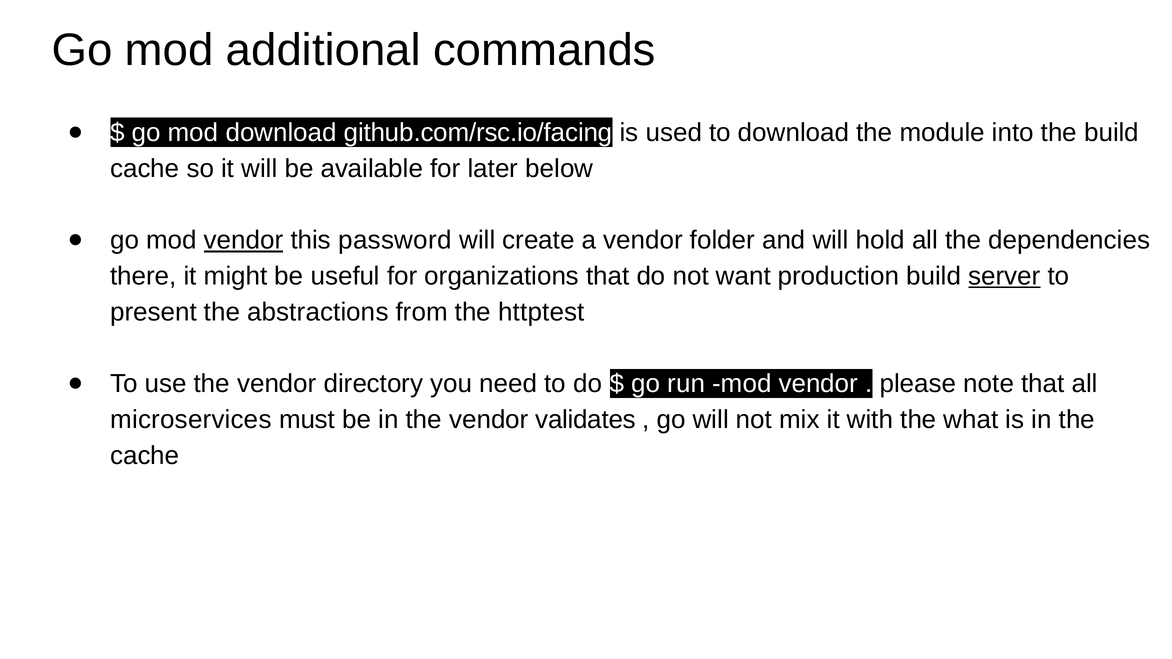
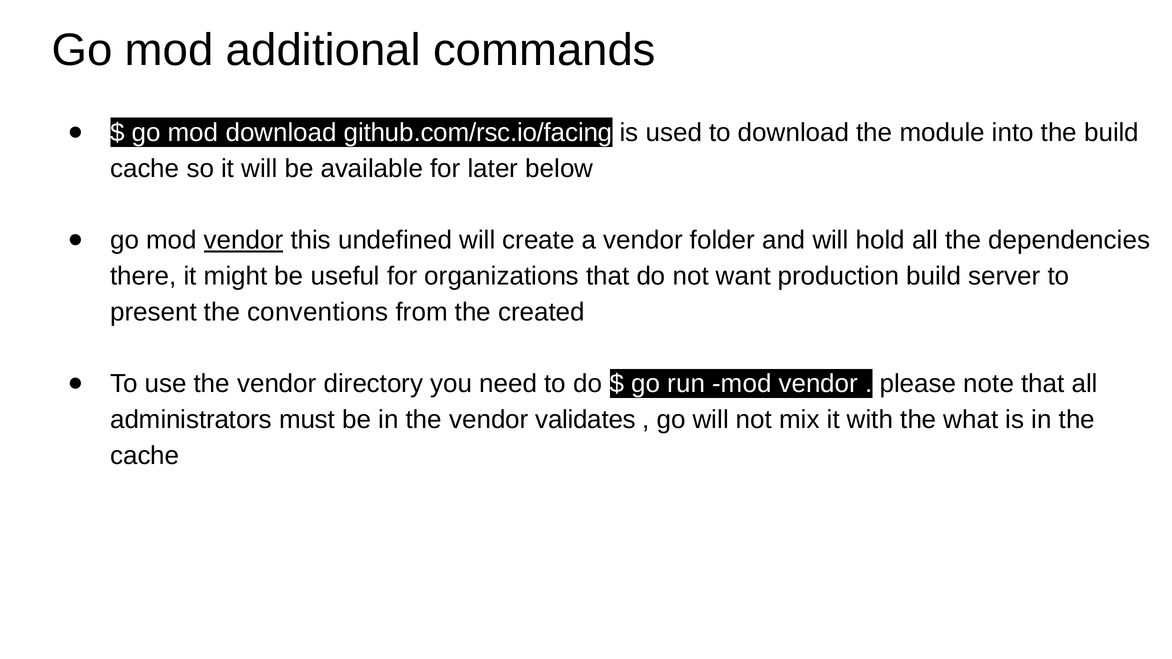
password: password -> undefined
server underline: present -> none
abstractions: abstractions -> conventions
httptest: httptest -> created
microservices: microservices -> administrators
